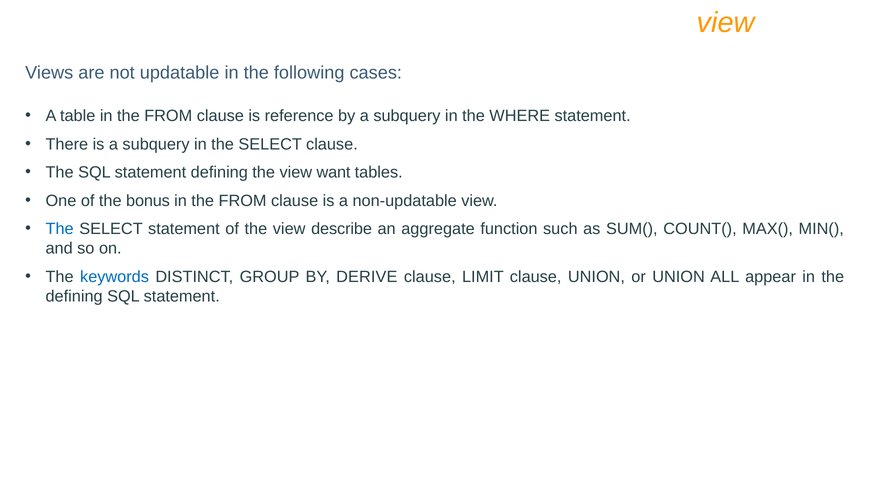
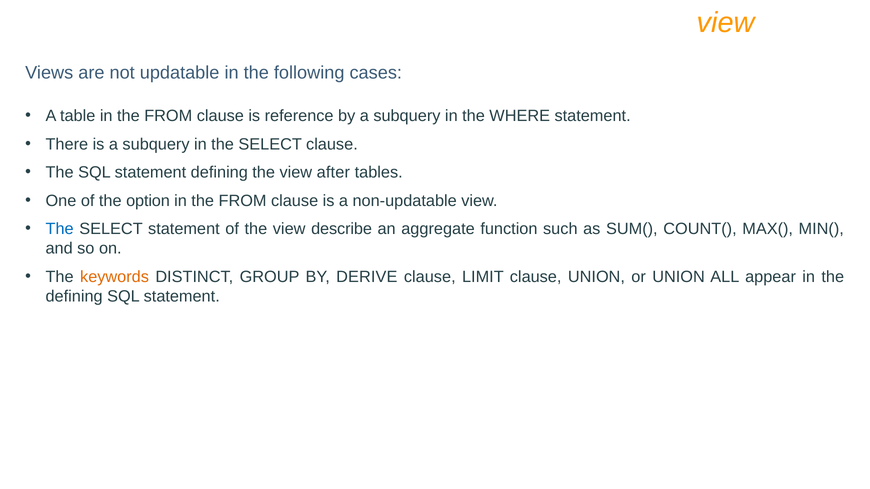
want: want -> after
bonus: bonus -> option
keywords colour: blue -> orange
